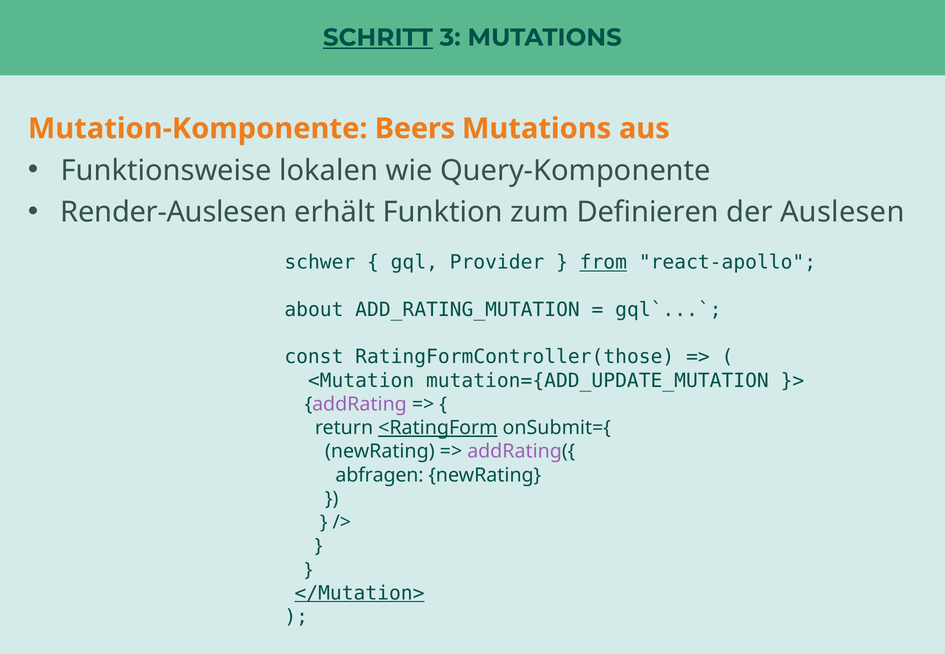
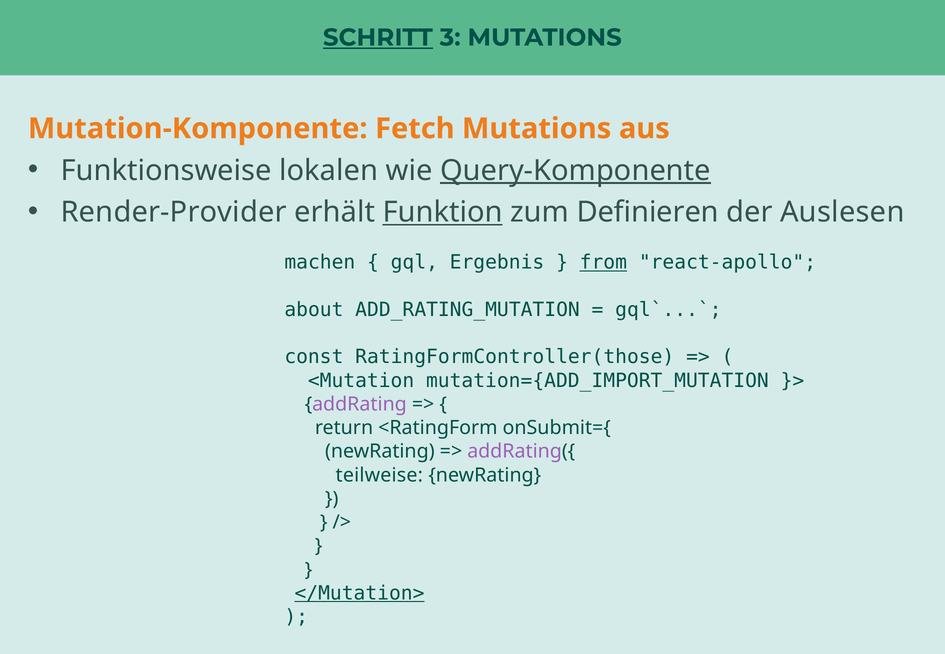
Beers: Beers -> Fetch
Query-Komponente underline: none -> present
Render-Auslesen: Render-Auslesen -> Render-Provider
Funktion underline: none -> present
schwer: schwer -> machen
Provider: Provider -> Ergebnis
mutation={ADD_UPDATE_MUTATION: mutation={ADD_UPDATE_MUTATION -> mutation={ADD_IMPORT_MUTATION
<RatingForm underline: present -> none
abfragen: abfragen -> teilweise
